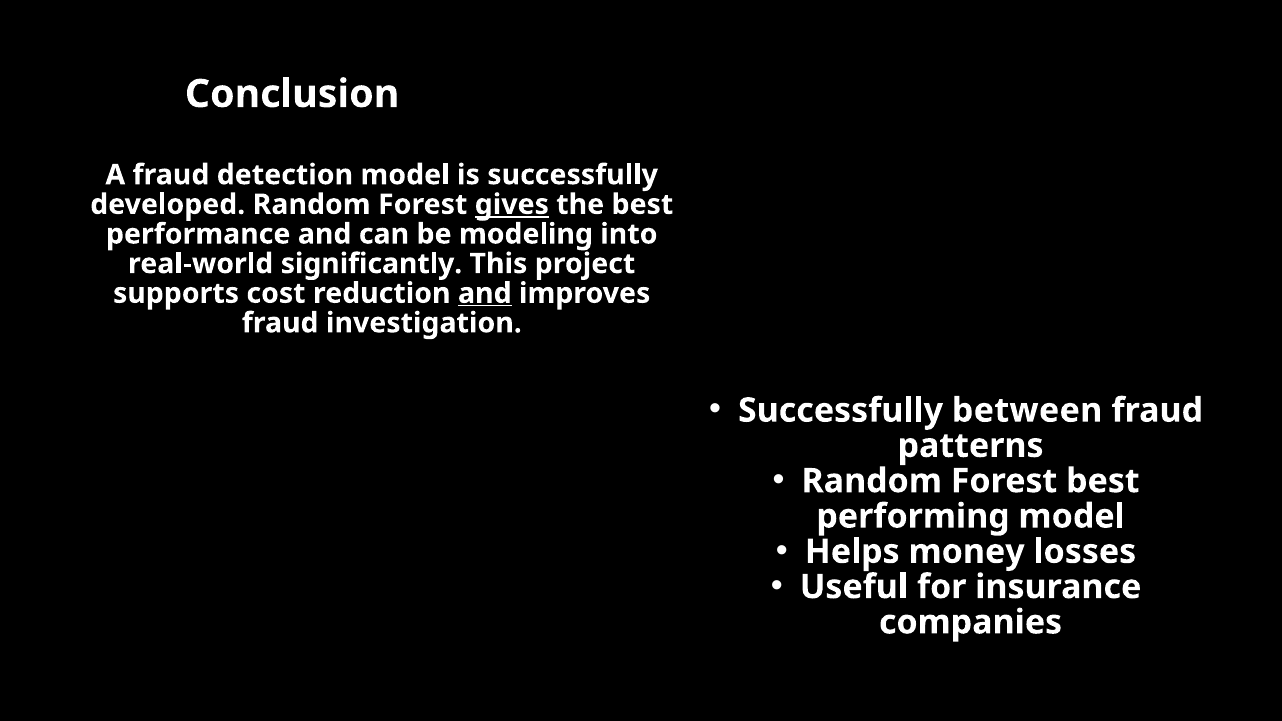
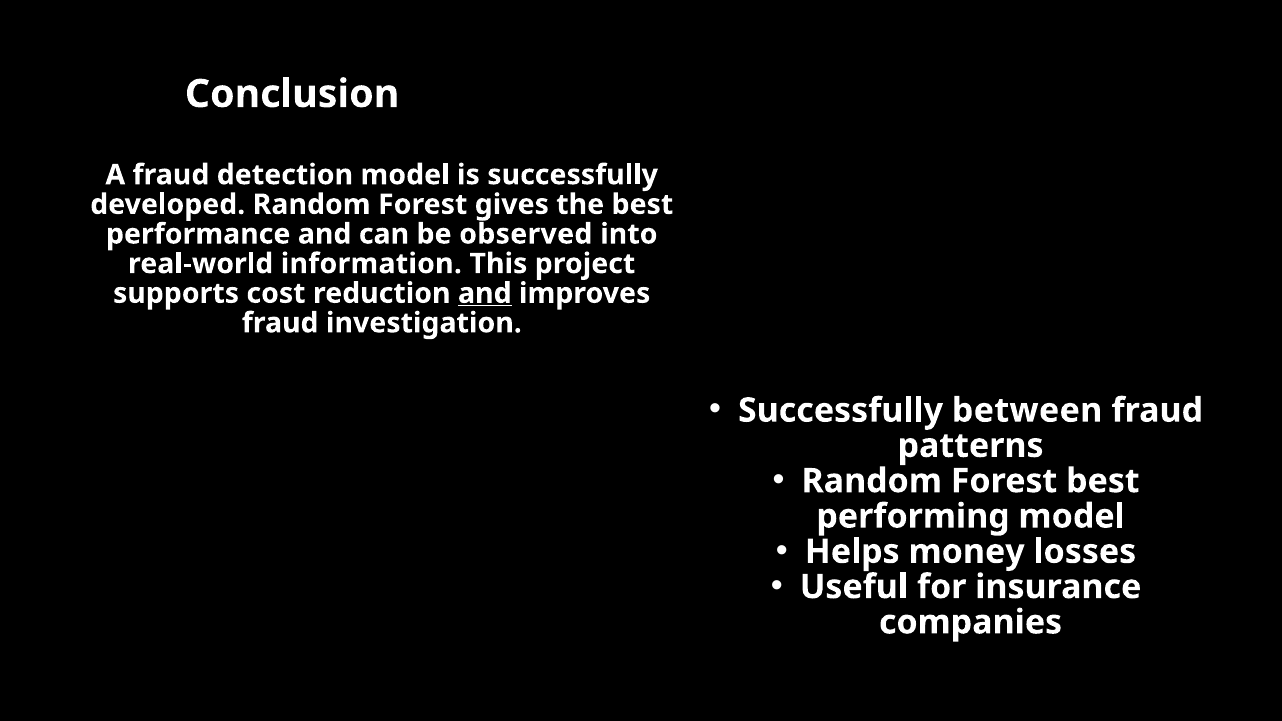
gives underline: present -> none
modeling: modeling -> observed
significantly: significantly -> information
